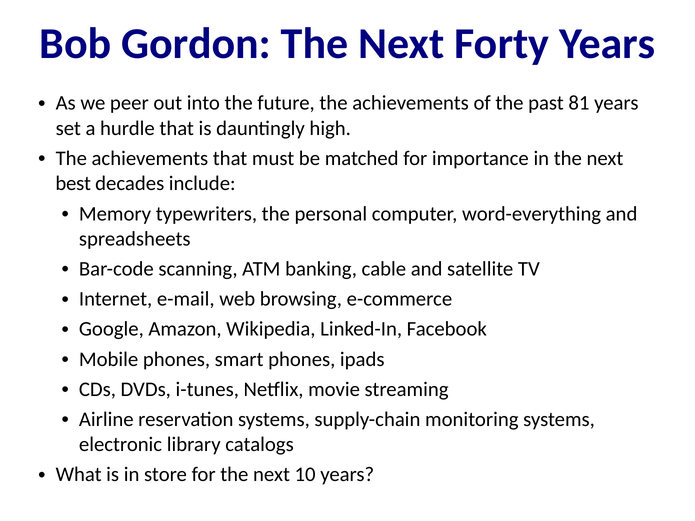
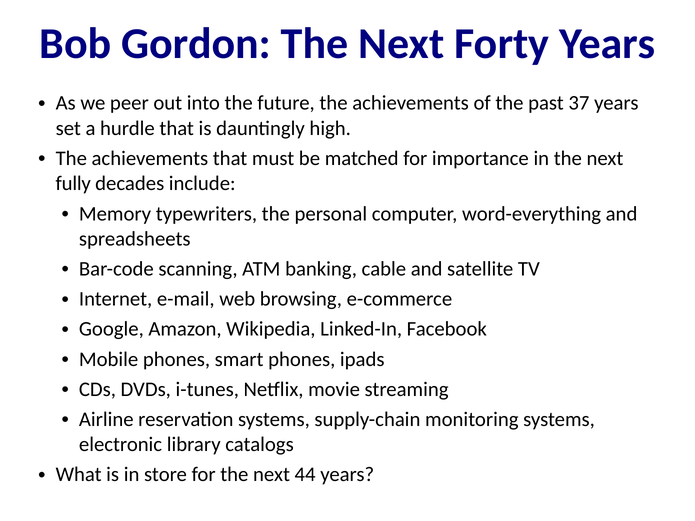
81: 81 -> 37
best: best -> fully
10: 10 -> 44
